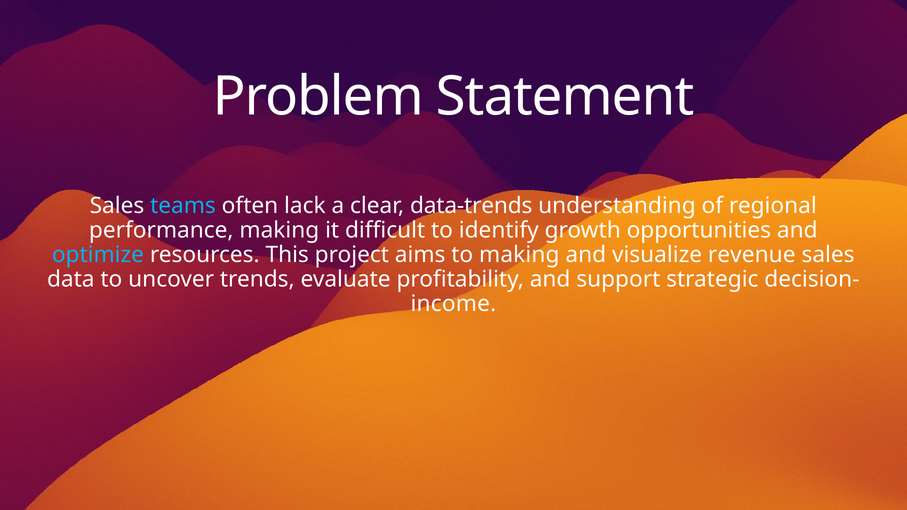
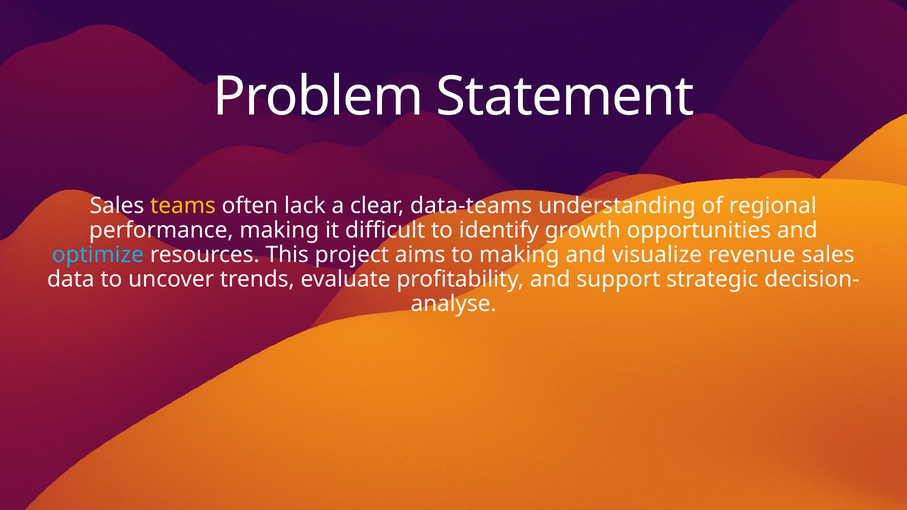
teams colour: light blue -> yellow
data-trends: data-trends -> data-teams
income: income -> analyse
